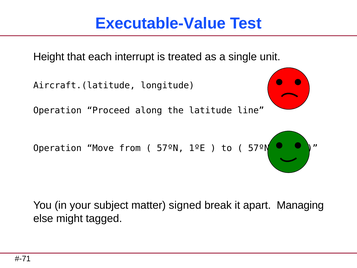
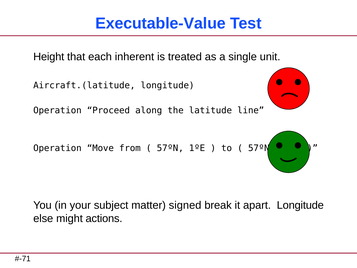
interrupt: interrupt -> inherent
apart Managing: Managing -> Longitude
tagged: tagged -> actions
